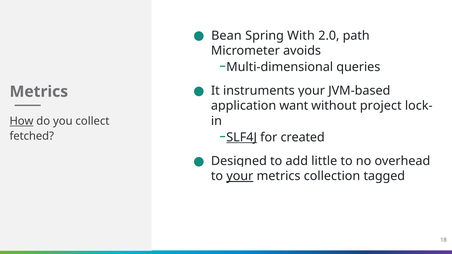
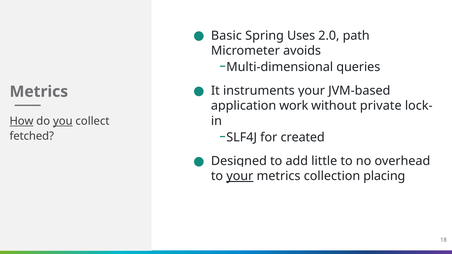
Bean: Bean -> Basic
With: With -> Uses
want: want -> work
project: project -> private
you underline: none -> present
SLF4J underline: present -> none
tagged: tagged -> placing
